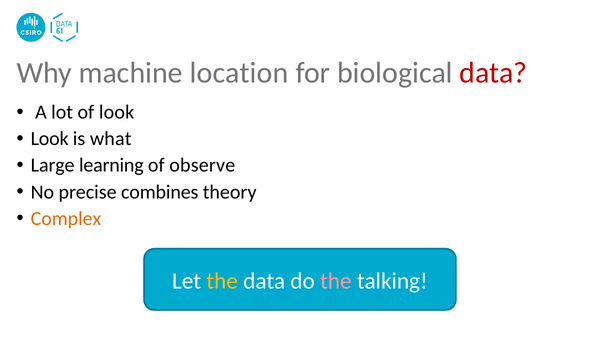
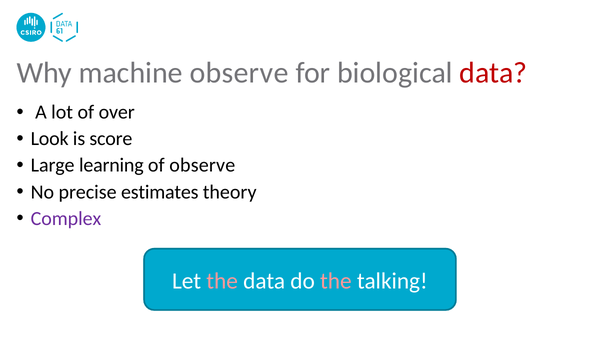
machine location: location -> observe
of look: look -> over
what: what -> score
combines: combines -> estimates
Complex colour: orange -> purple
the at (222, 281) colour: yellow -> pink
